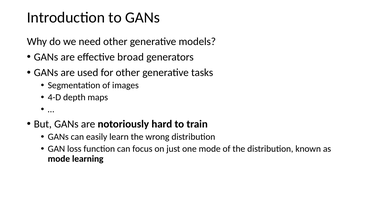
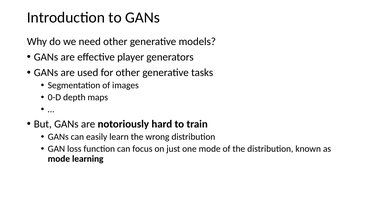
broad: broad -> player
4-D: 4-D -> 0-D
